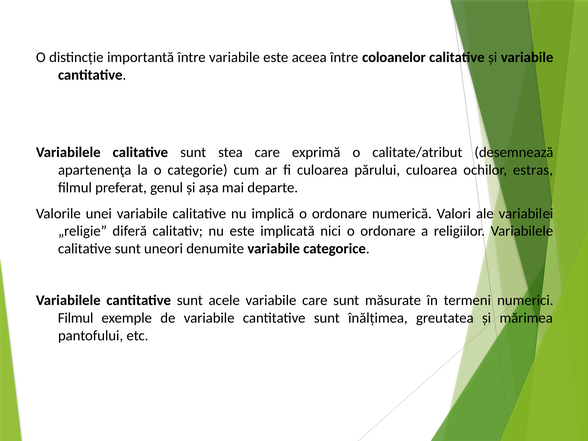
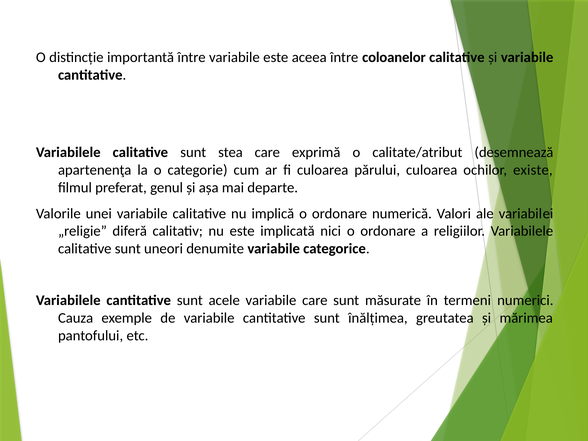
estras: estras -> existe
Filmul at (76, 318): Filmul -> Cauza
